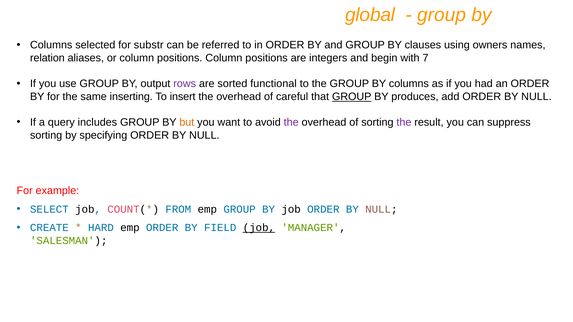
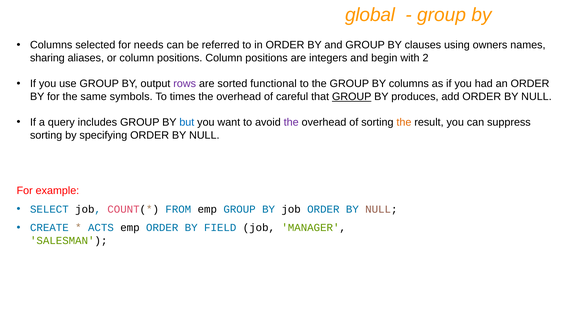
substr: substr -> needs
relation: relation -> sharing
7: 7 -> 2
inserting: inserting -> symbols
insert: insert -> times
but colour: orange -> blue
the at (404, 122) colour: purple -> orange
HARD: HARD -> ACTS
job at (259, 228) underline: present -> none
